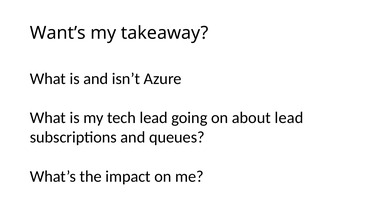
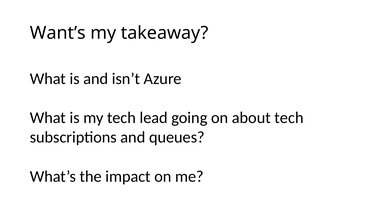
about lead: lead -> tech
